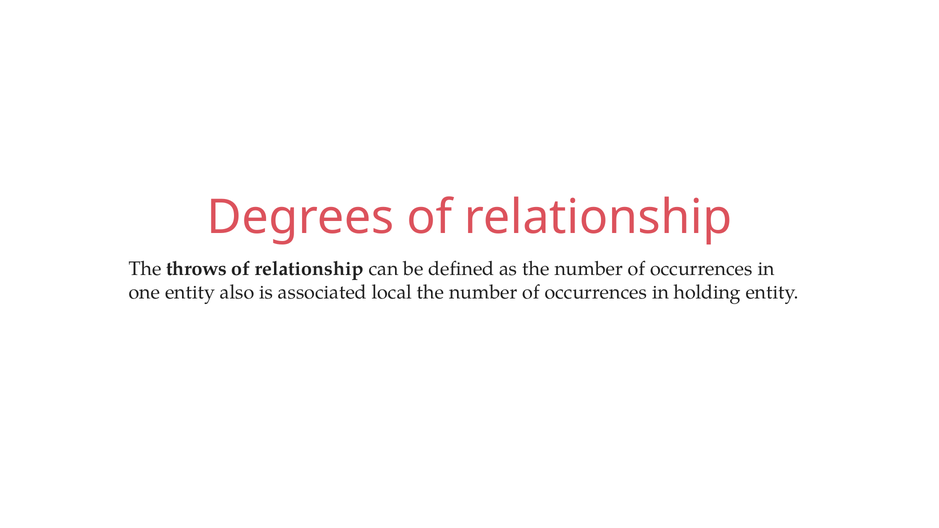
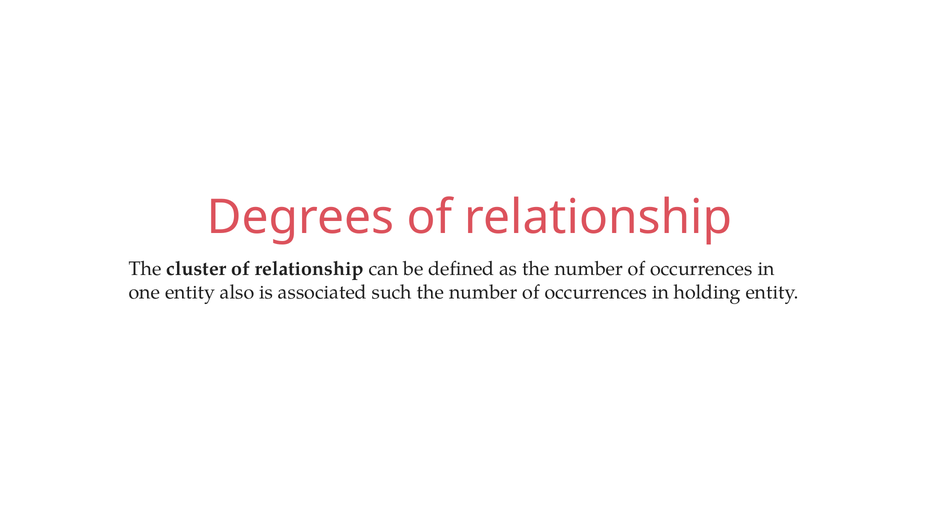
throws: throws -> cluster
local: local -> such
